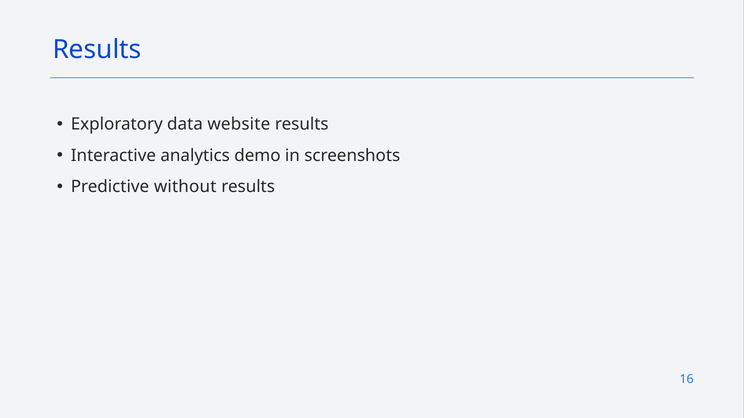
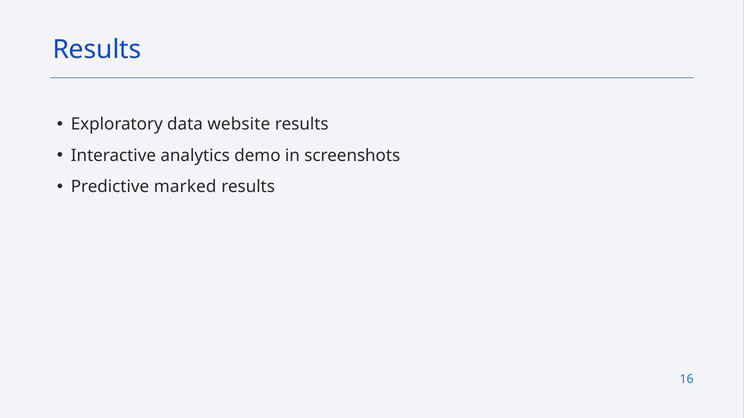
without: without -> marked
